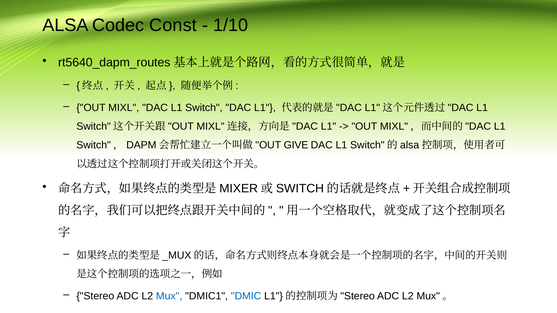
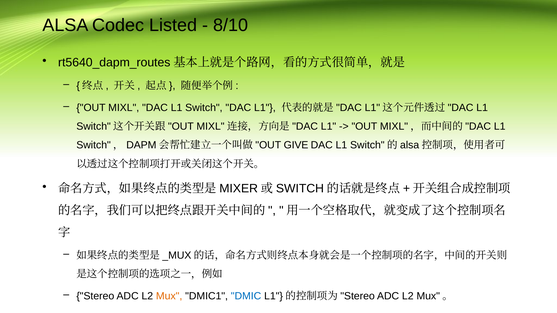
Const: Const -> Listed
1/10: 1/10 -> 8/10
Mux at (169, 297) colour: blue -> orange
